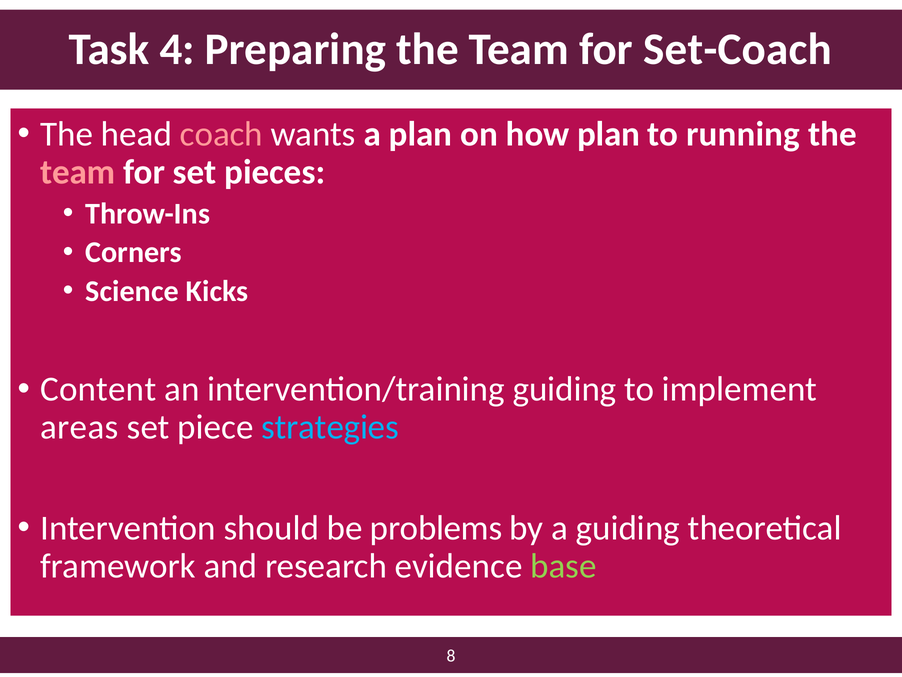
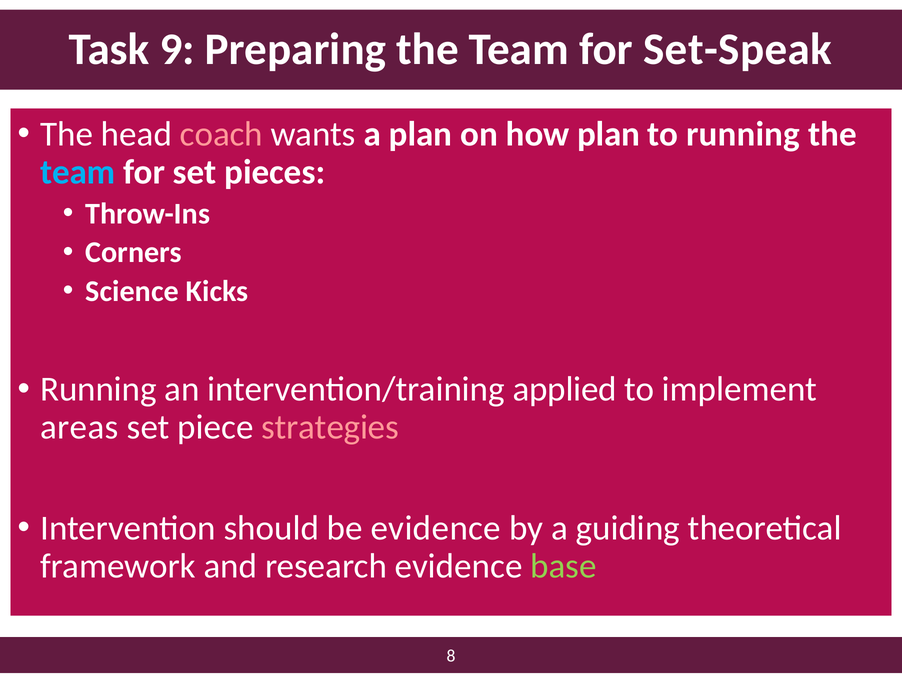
4: 4 -> 9
Set-Coach: Set-Coach -> Set-Speak
team at (78, 172) colour: pink -> light blue
Content at (98, 389): Content -> Running
intervention/training guiding: guiding -> applied
strategies colour: light blue -> pink
be problems: problems -> evidence
